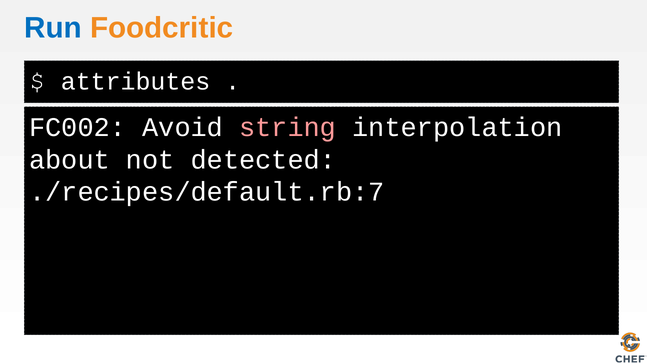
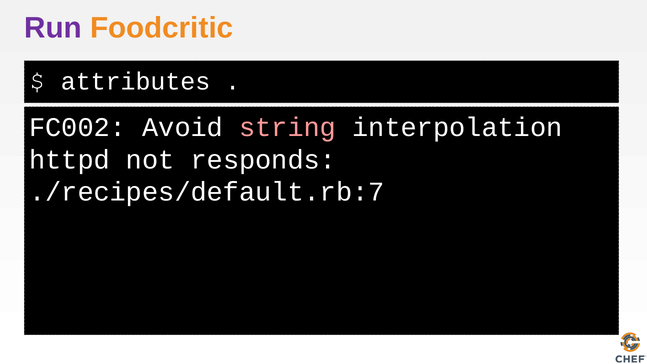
Run colour: blue -> purple
about: about -> httpd
detected: detected -> responds
